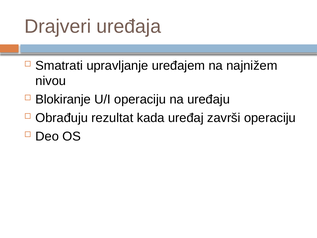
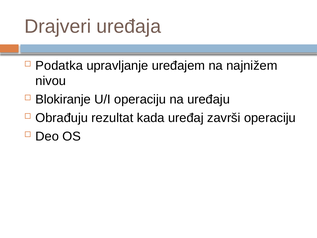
Smatrati: Smatrati -> Podatka
